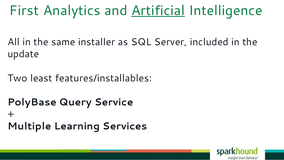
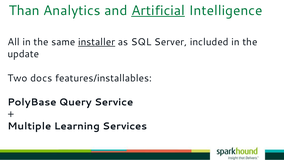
First: First -> Than
installer underline: none -> present
least: least -> docs
